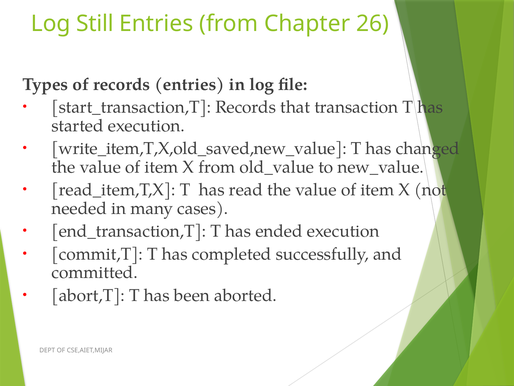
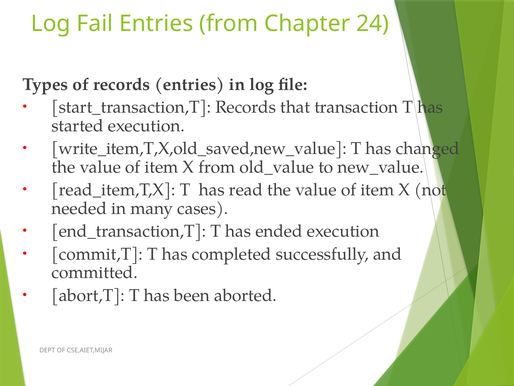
Still: Still -> Fail
26: 26 -> 24
